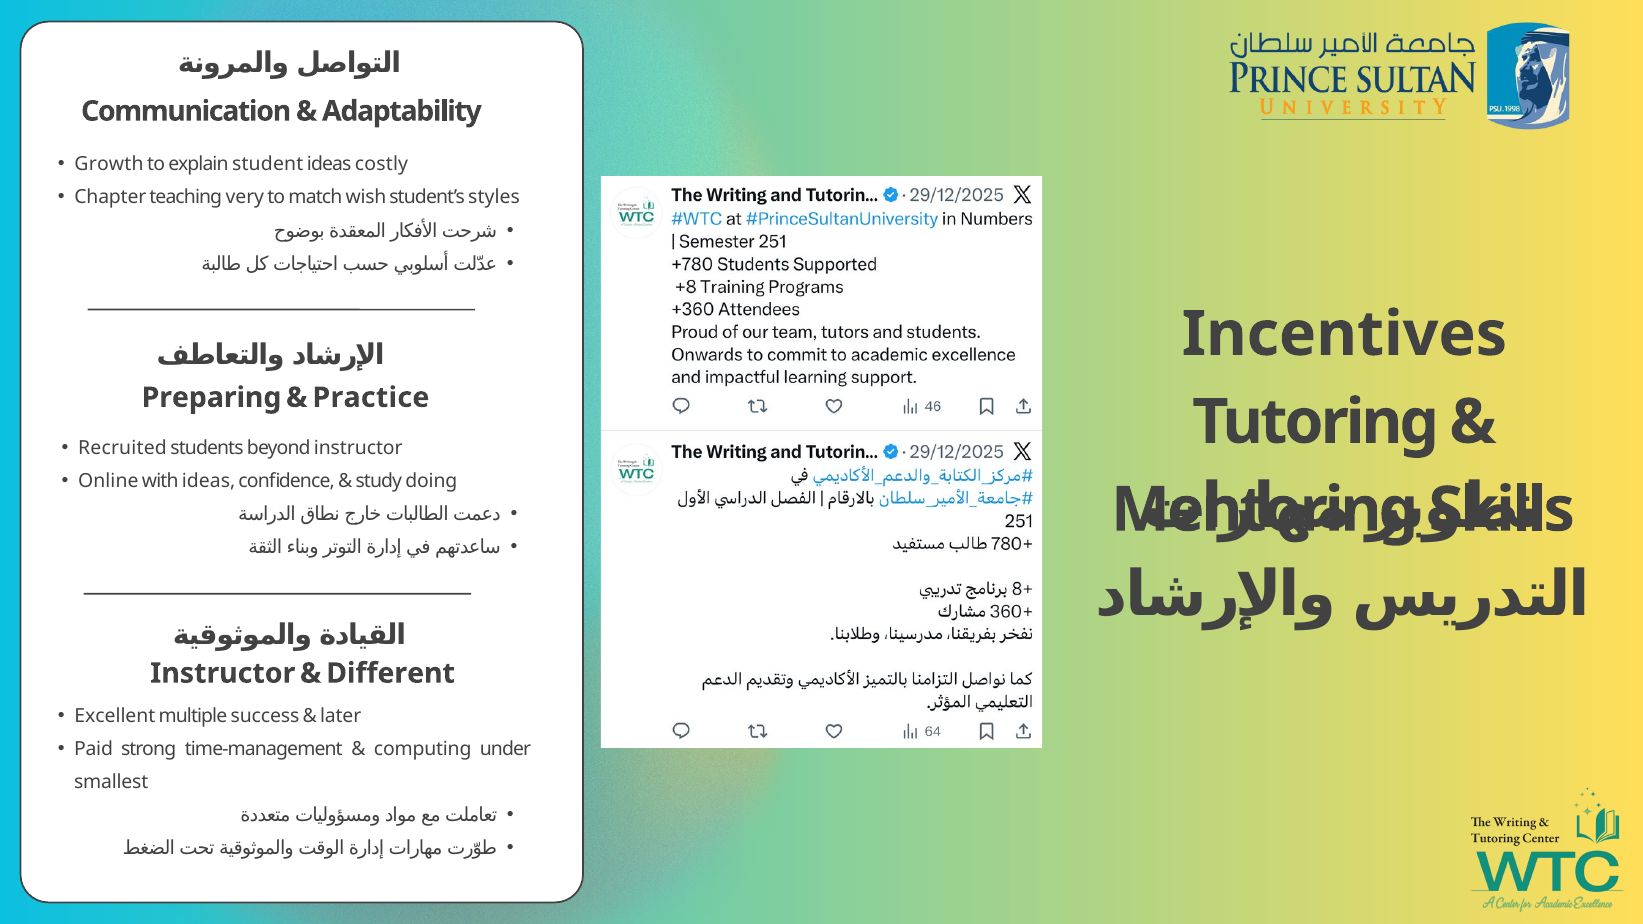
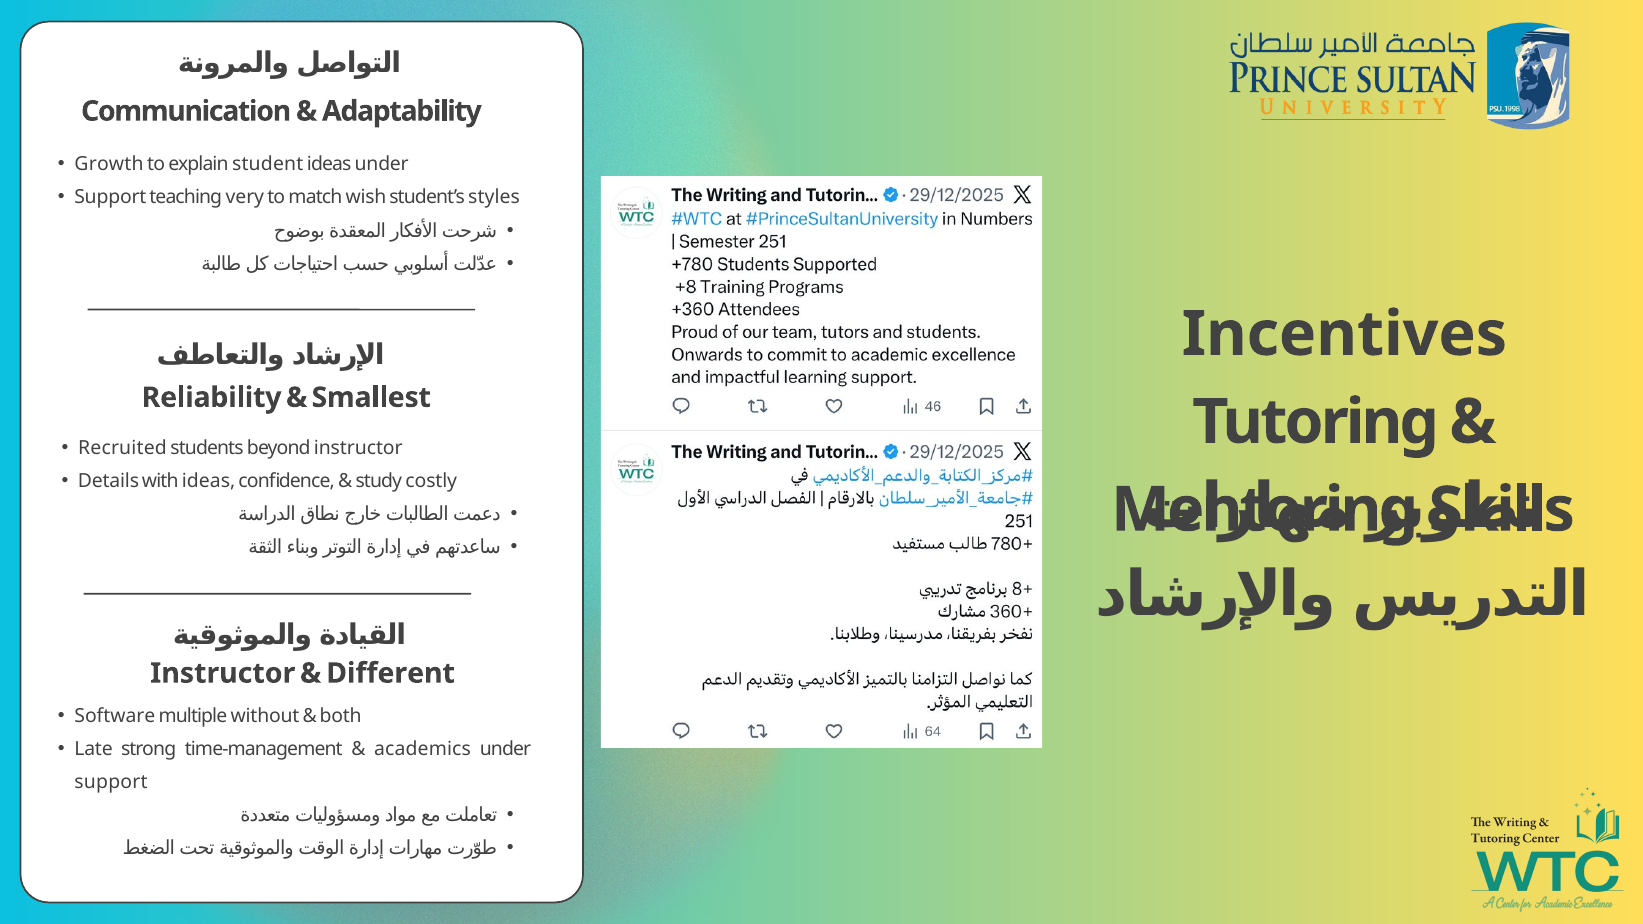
ideas costly: costly -> under
Chapter at (110, 198): Chapter -> Support
Preparing: Preparing -> Reliability
Practice: Practice -> Smallest
Online: Online -> Details
doing: doing -> costly
Excellent: Excellent -> Software
success: success -> without
later: later -> both
Paid: Paid -> Late
computing: computing -> academics
smallest at (111, 782): smallest -> support
